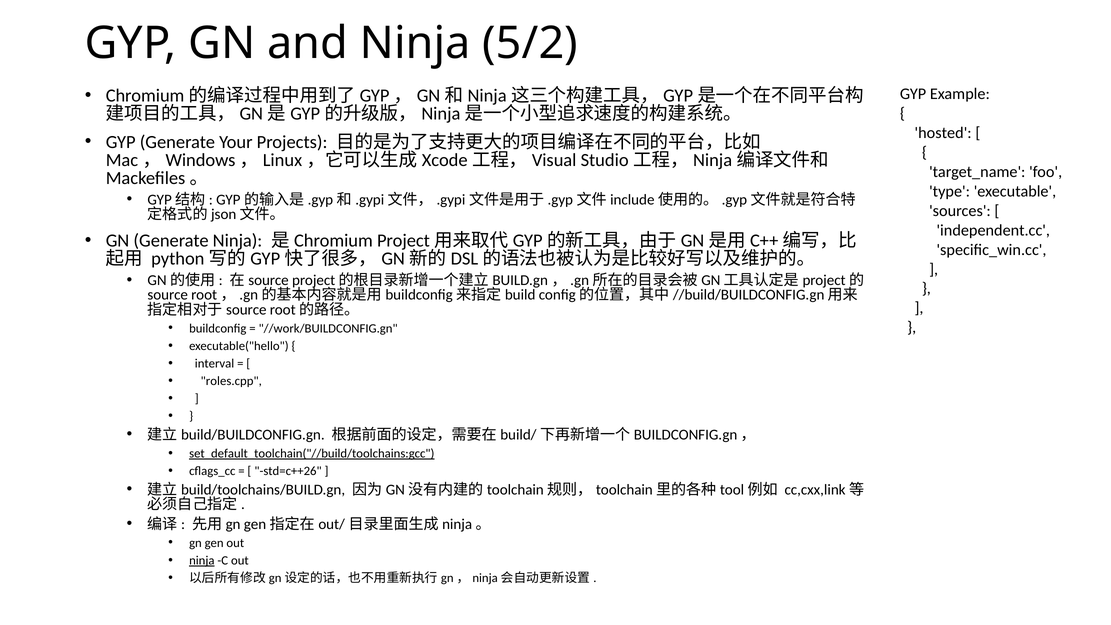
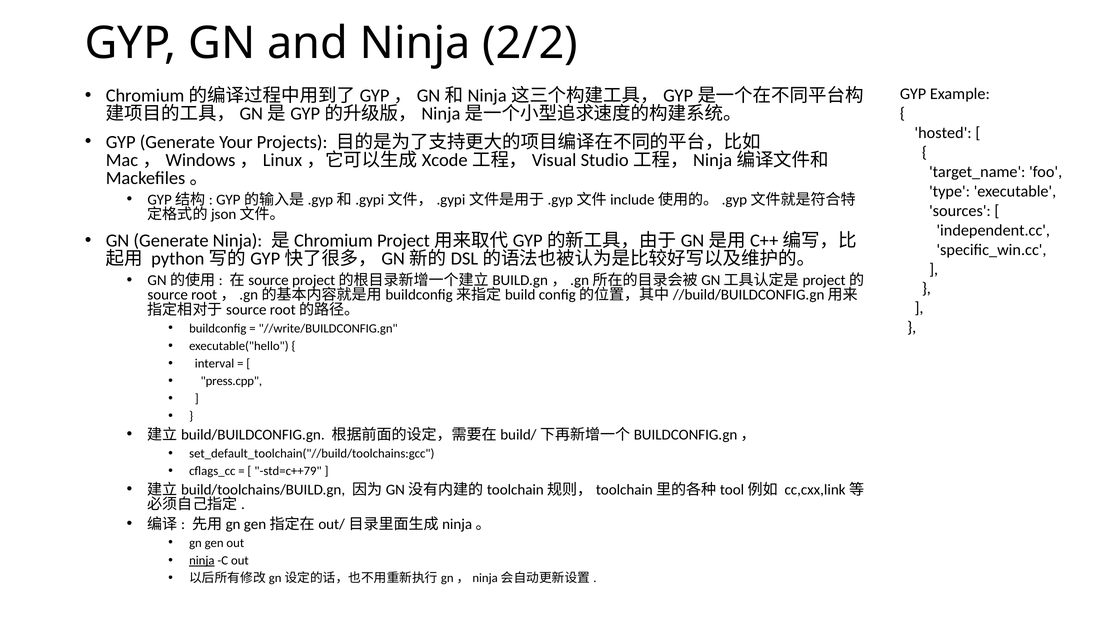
5/2: 5/2 -> 2/2
//work/BUILDCONFIG.gn: //work/BUILDCONFIG.gn -> //write/BUILDCONFIG.gn
roles.cpp: roles.cpp -> press.cpp
set_default_toolchain("//build/toolchains:gcc underline: present -> none
std=c++26: std=c++26 -> std=c++79
